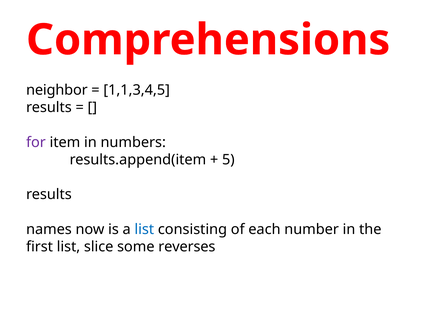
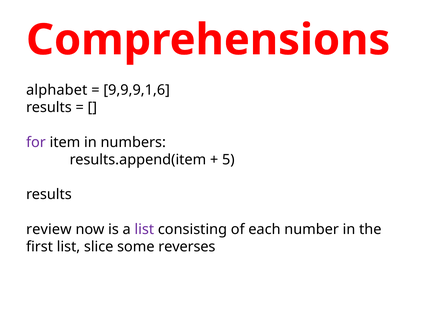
neighbor: neighbor -> alphabet
1,1,3,4,5: 1,1,3,4,5 -> 9,9,9,1,6
names: names -> review
list at (144, 229) colour: blue -> purple
